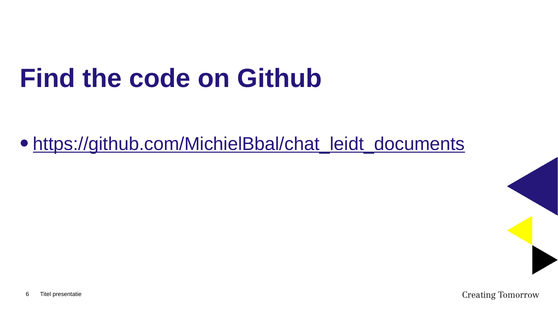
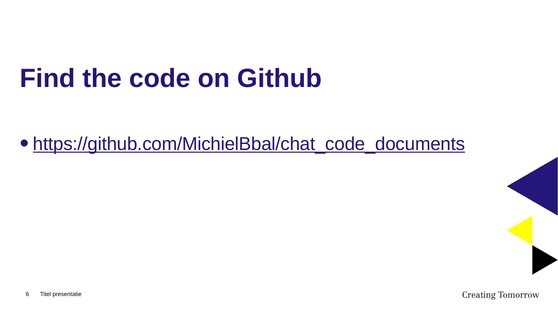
https://github.com/MichielBbal/chat_leidt_documents: https://github.com/MichielBbal/chat_leidt_documents -> https://github.com/MichielBbal/chat_code_documents
